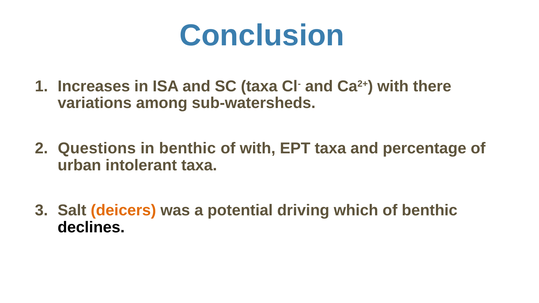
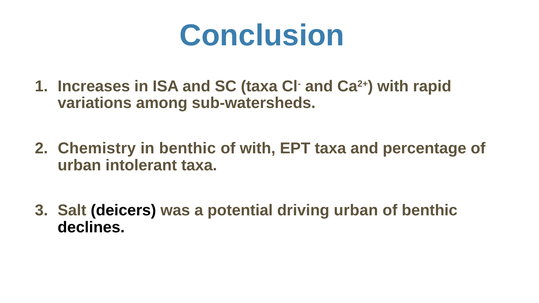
there: there -> rapid
Questions: Questions -> Chemistry
deicers colour: orange -> black
driving which: which -> urban
